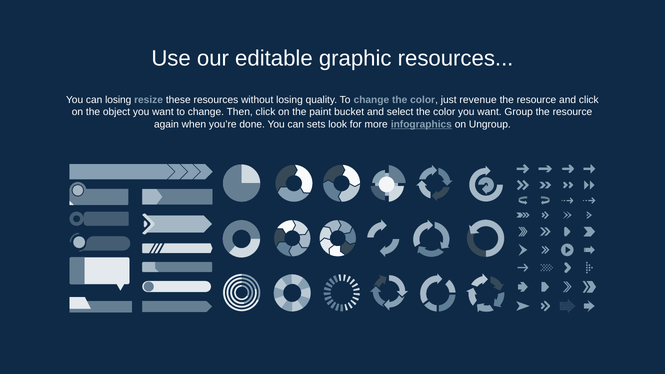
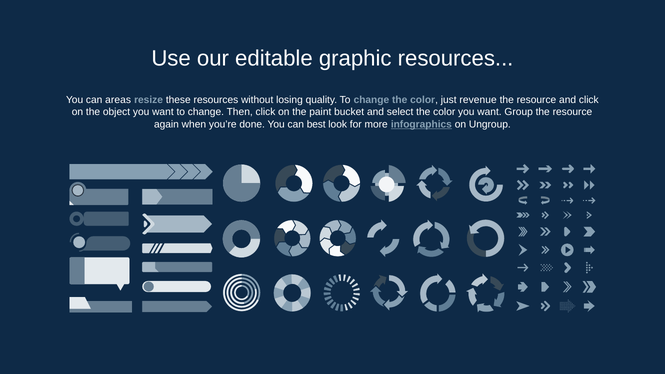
can losing: losing -> areas
sets: sets -> best
